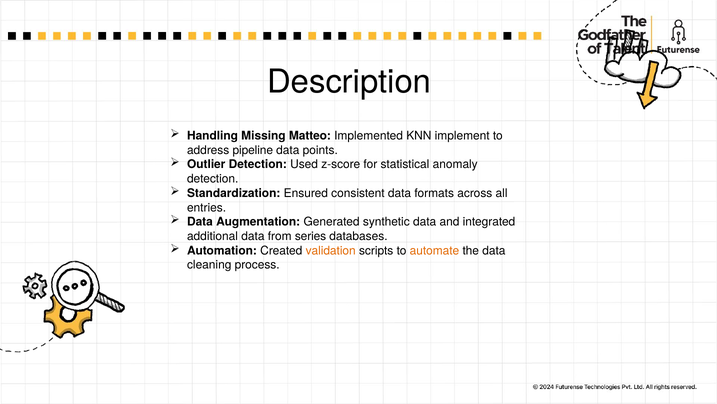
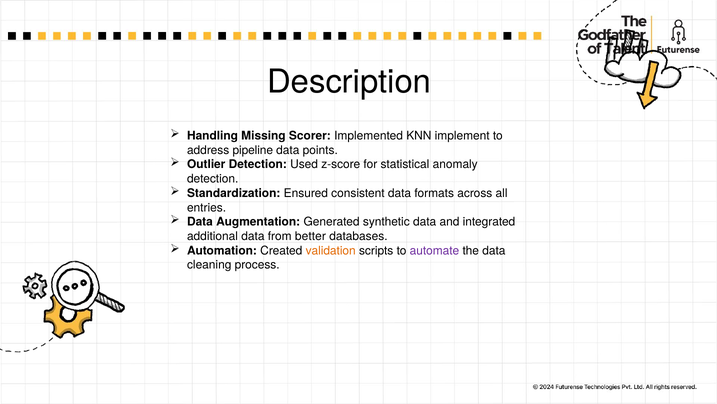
Matteo: Matteo -> Scorer
series: series -> better
automate colour: orange -> purple
